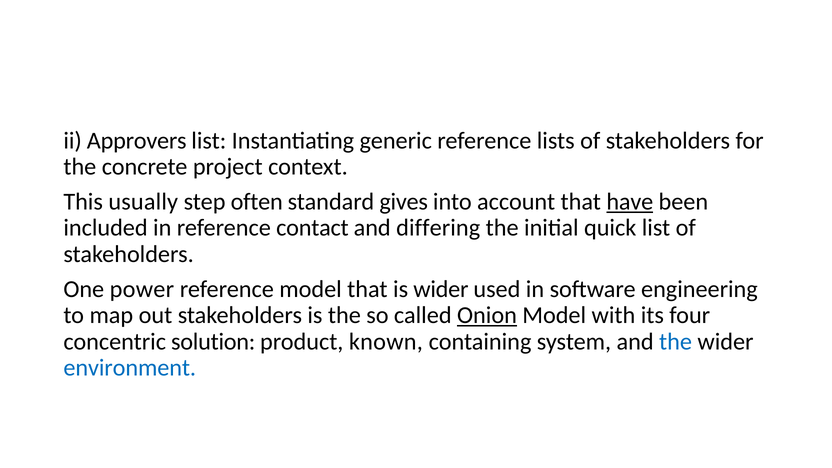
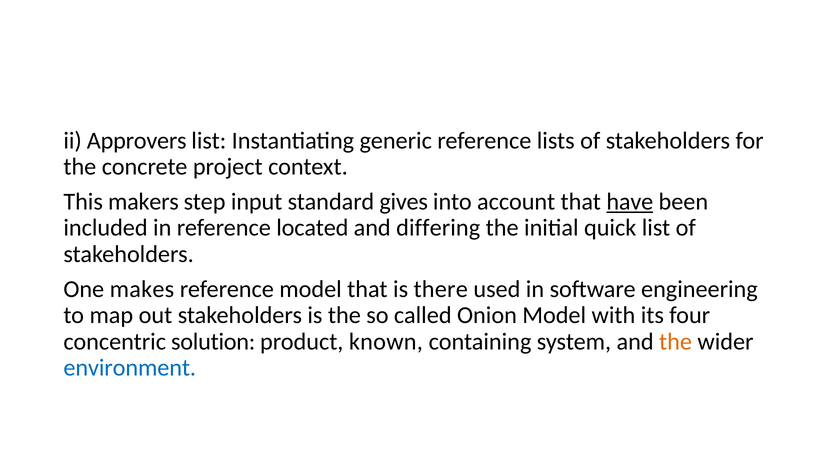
usually: usually -> makers
often: often -> input
contact: contact -> located
power: power -> makes
is wider: wider -> there
Onion underline: present -> none
the at (676, 342) colour: blue -> orange
